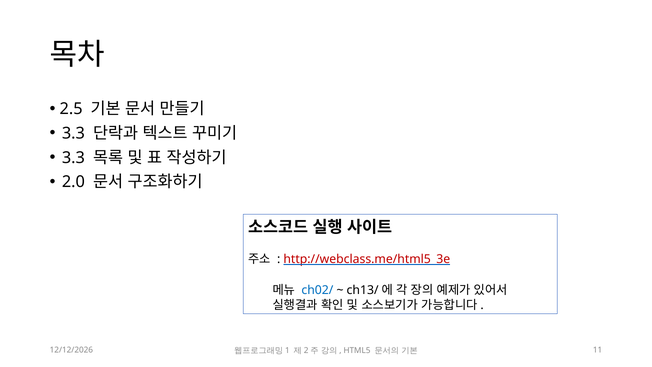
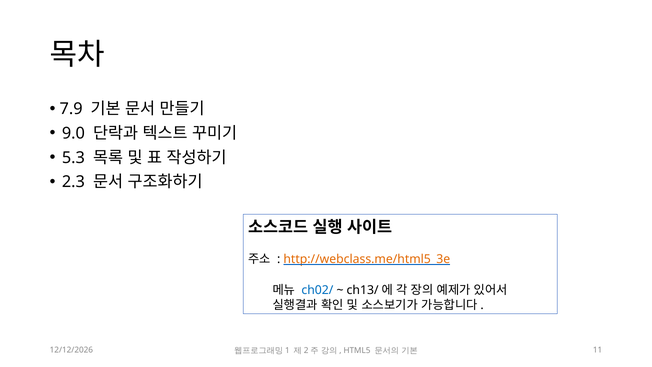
2.5: 2.5 -> 7.9
3.3 at (73, 133): 3.3 -> 9.0
3.3 at (73, 158): 3.3 -> 5.3
2.0: 2.0 -> 2.3
http://webclass.me/html5_3e colour: red -> orange
